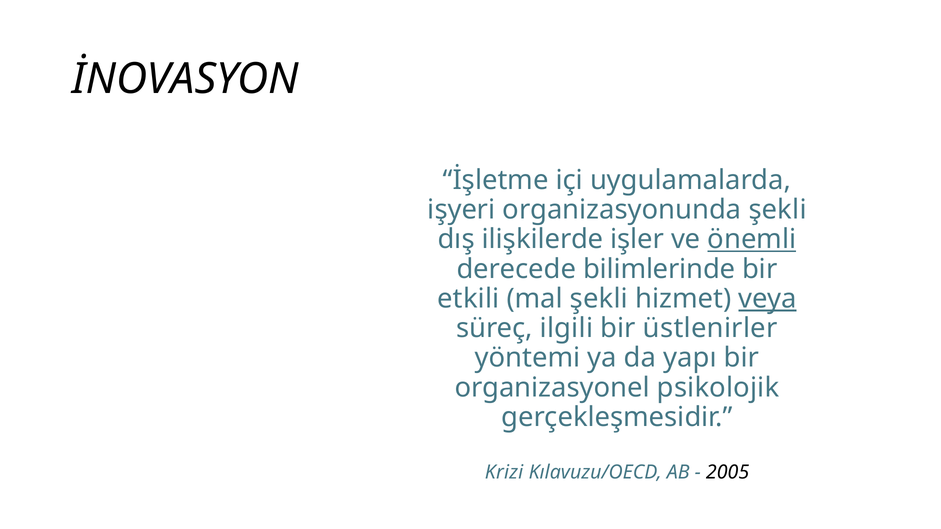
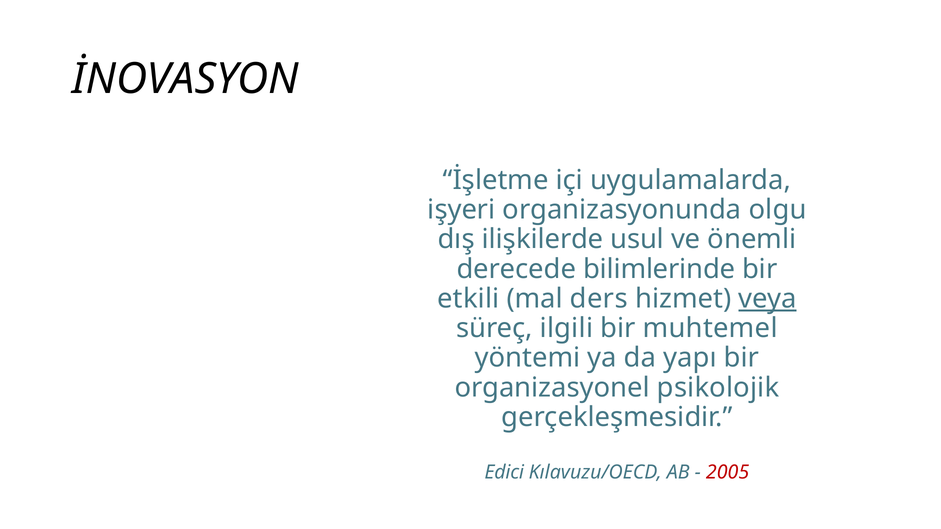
organizasyonunda şekli: şekli -> olgu
işler: işler -> usul
önemli underline: present -> none
mal şekli: şekli -> ders
üstlenirler: üstlenirler -> muhtemel
Krizi: Krizi -> Edici
2005 colour: black -> red
